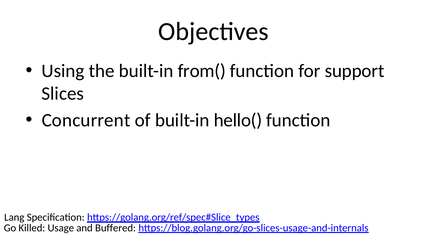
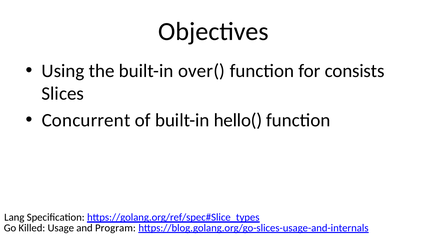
from(: from( -> over(
support: support -> consists
Buffered: Buffered -> Program
